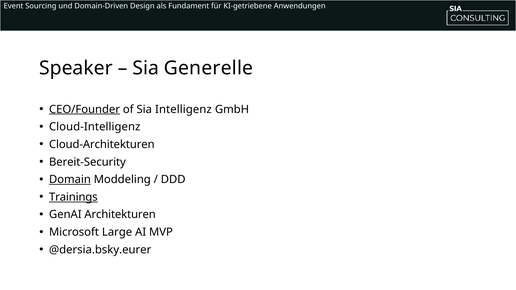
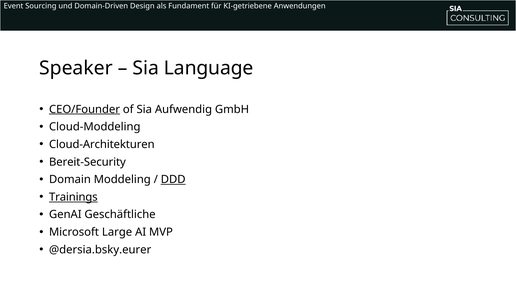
Generelle: Generelle -> Language
Intelligenz: Intelligenz -> Aufwendig
Cloud-Intelligenz: Cloud-Intelligenz -> Cloud-Moddeling
Domain underline: present -> none
DDD underline: none -> present
Architekturen: Architekturen -> Geschäftliche
